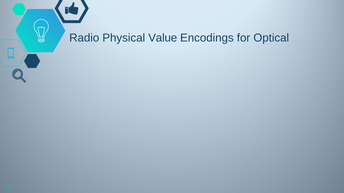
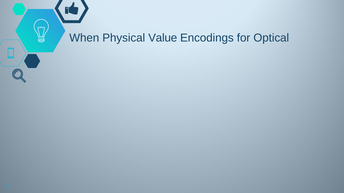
Radio: Radio -> When
